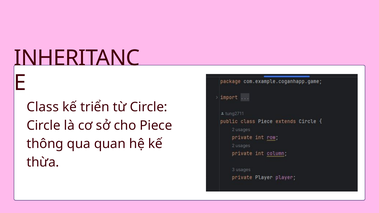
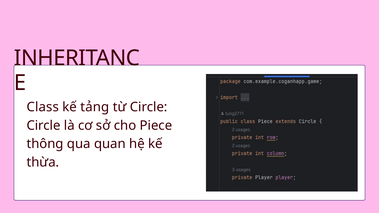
triển: triển -> tảng
